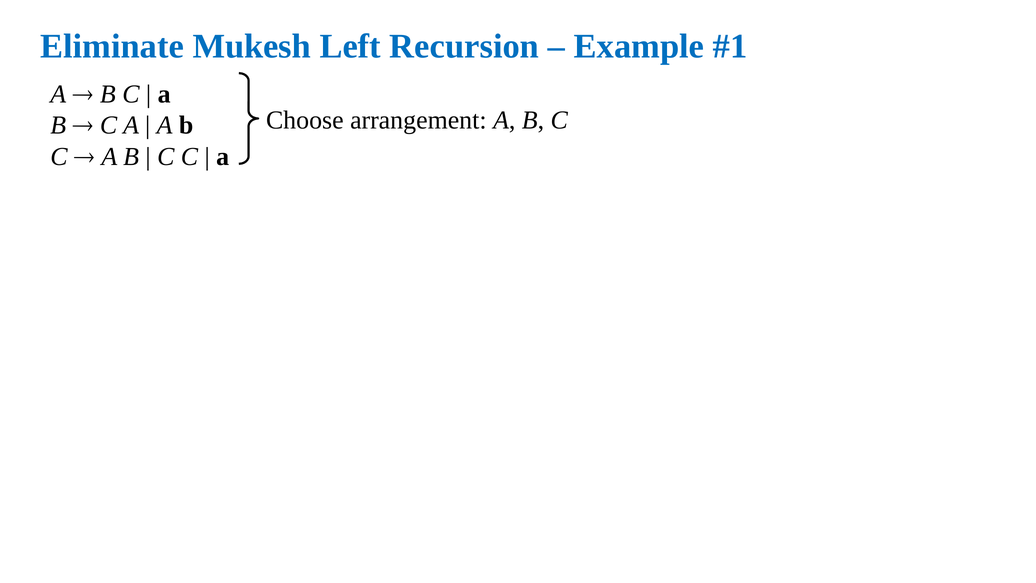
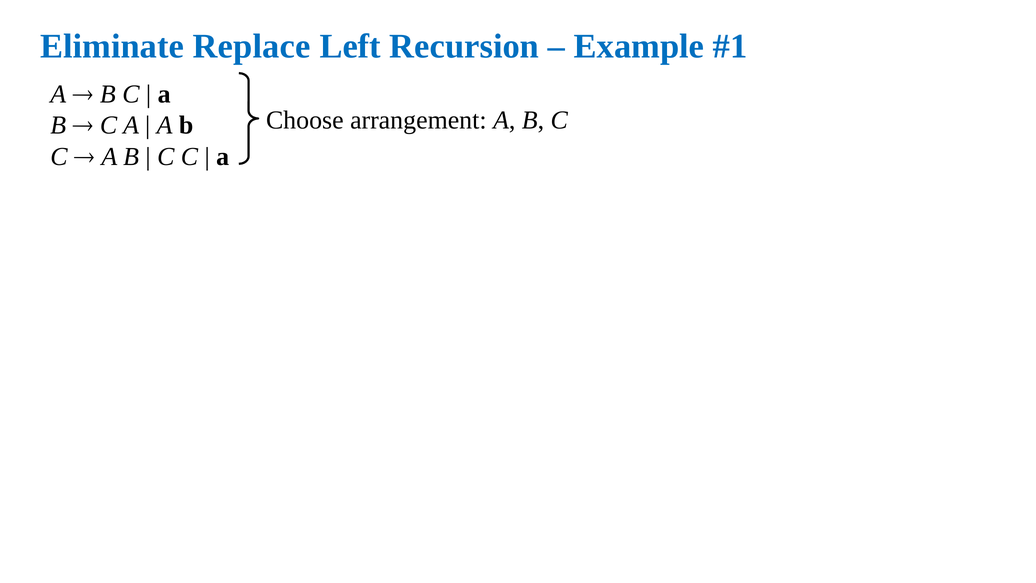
Mukesh: Mukesh -> Replace
